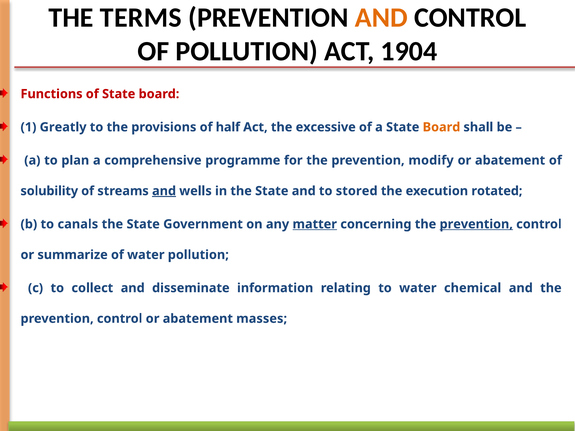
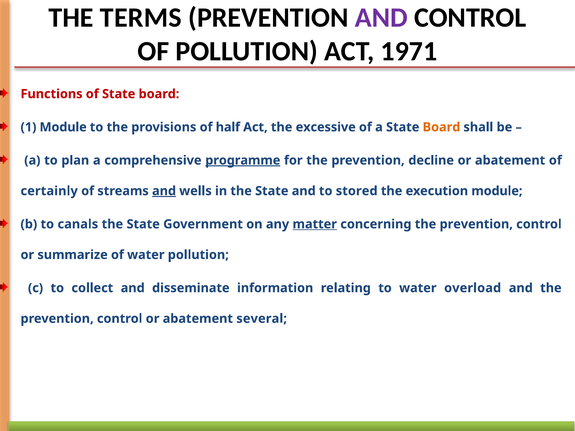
AND at (381, 18) colour: orange -> purple
1904: 1904 -> 1971
1 Greatly: Greatly -> Module
programme underline: none -> present
modify: modify -> decline
solubility: solubility -> certainly
execution rotated: rotated -> module
prevention at (476, 224) underline: present -> none
chemical: chemical -> overload
masses: masses -> several
